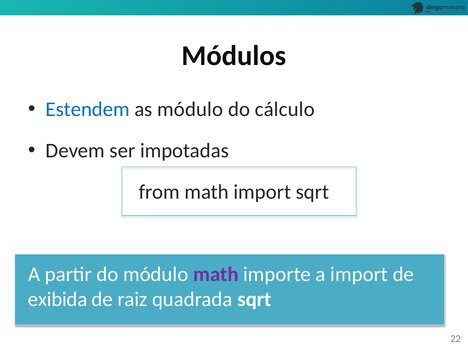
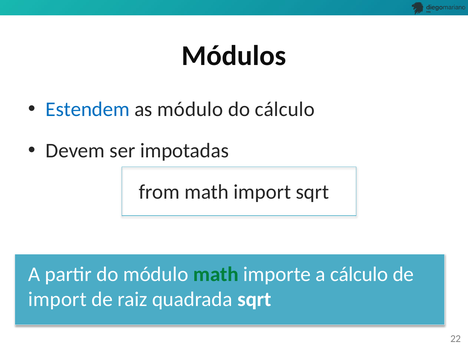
math at (216, 274) colour: purple -> green
a import: import -> cálculo
exibida at (58, 299): exibida -> import
